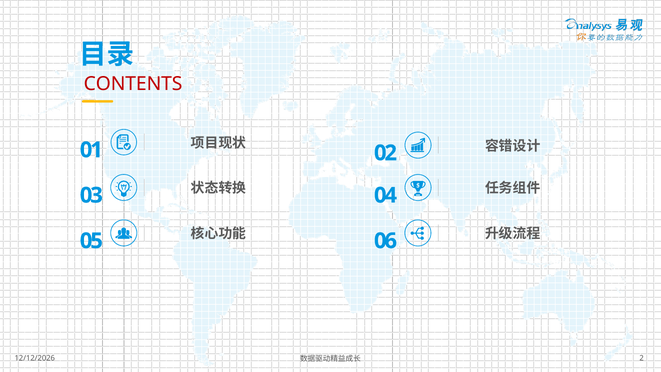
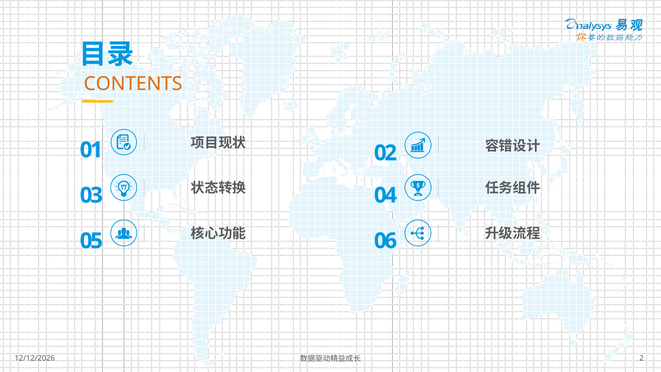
CONTENTS colour: red -> orange
